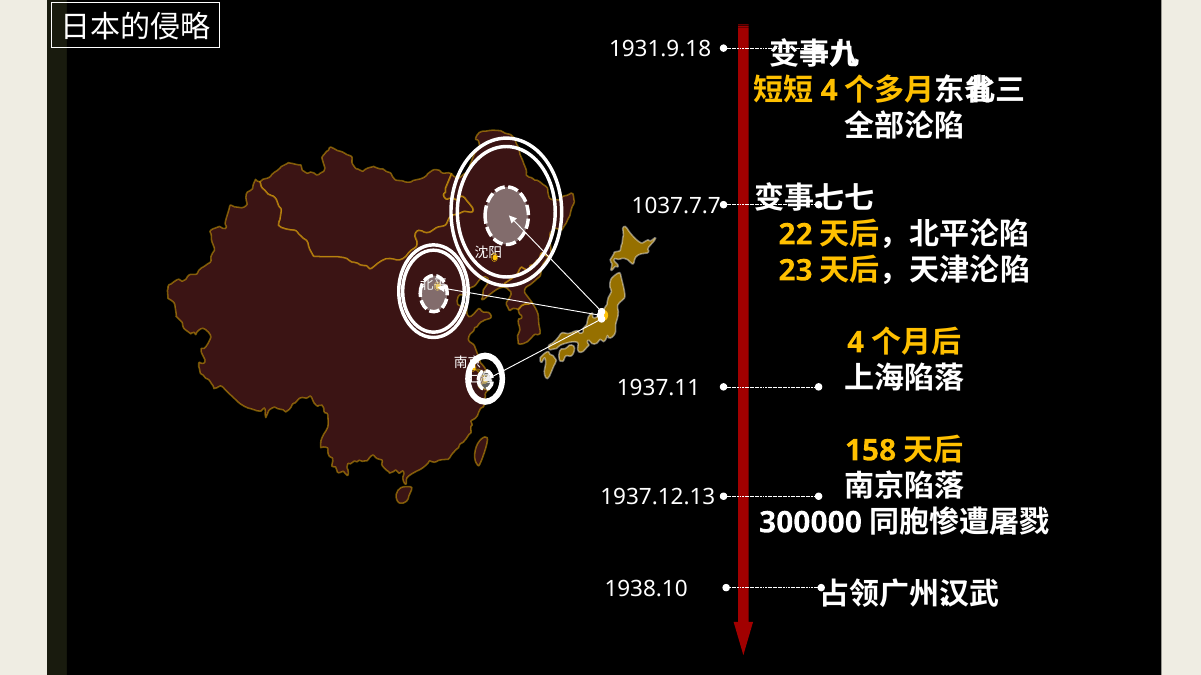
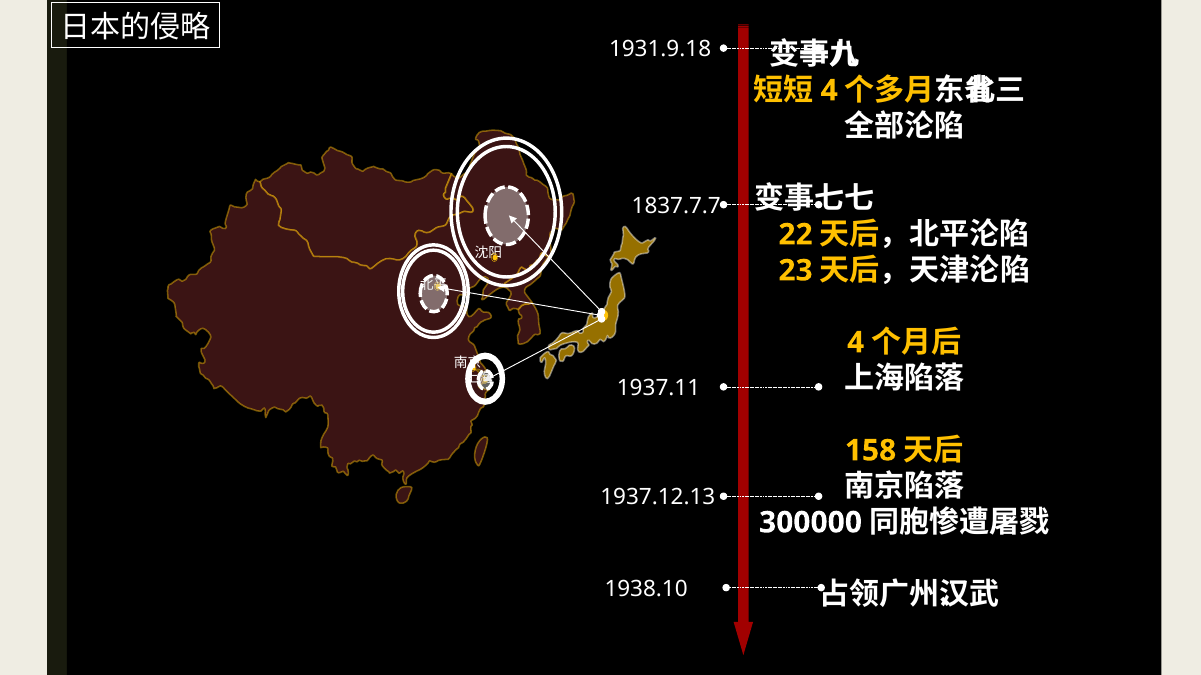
1037.7.7: 1037.7.7 -> 1837.7.7
